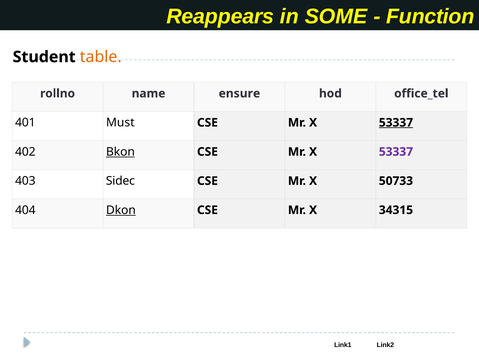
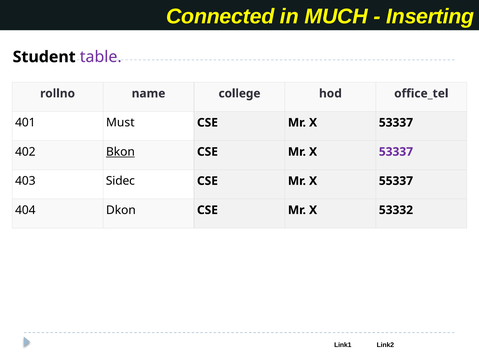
Reappears: Reappears -> Connected
SOME: SOME -> MUCH
Function: Function -> Inserting
table colour: orange -> purple
ensure: ensure -> college
53337 at (396, 123) underline: present -> none
50733: 50733 -> 55337
Dkon underline: present -> none
34315: 34315 -> 53332
